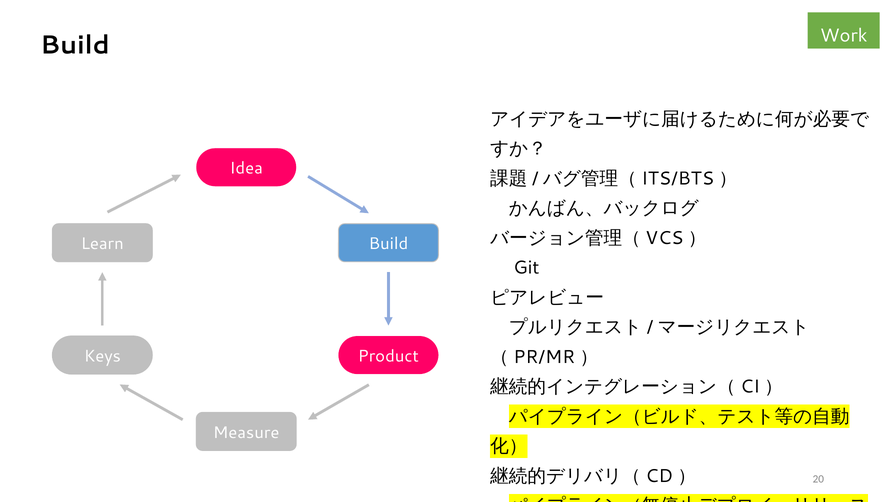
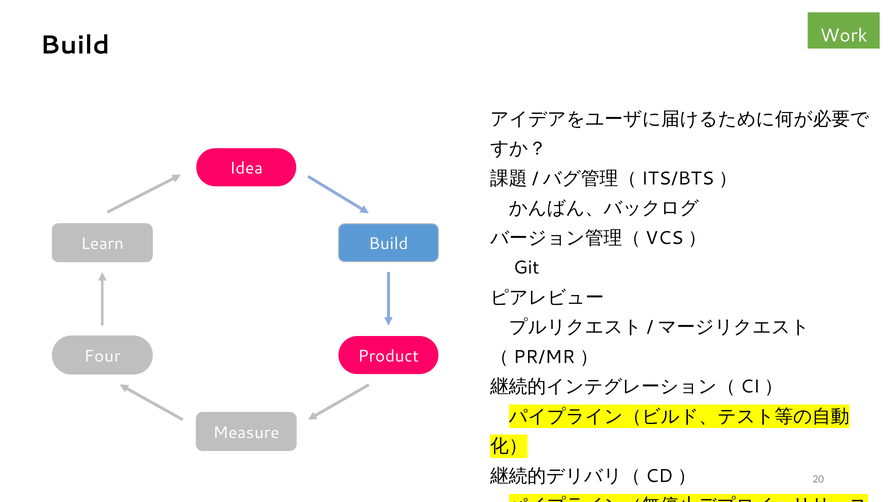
Keys: Keys -> Four
